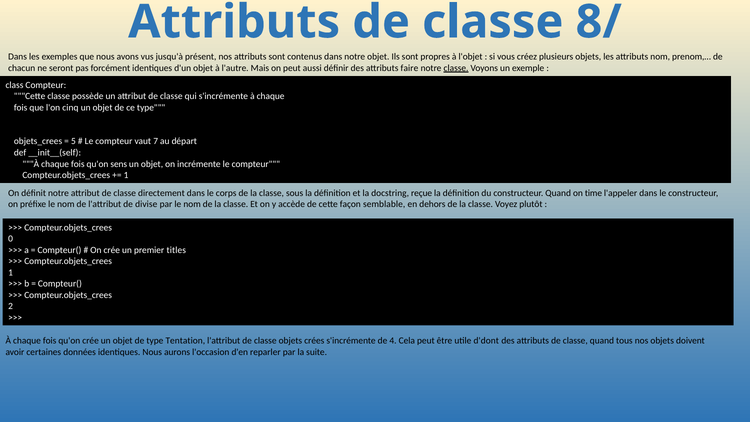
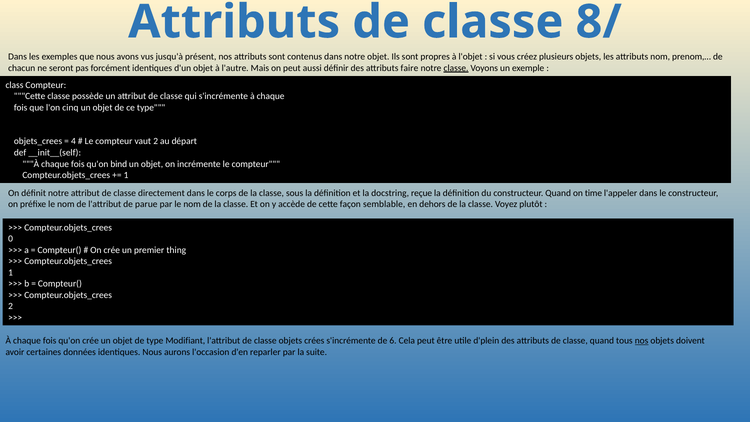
5: 5 -> 4
vaut 7: 7 -> 2
sens: sens -> bind
divise: divise -> parue
titles: titles -> thing
Tentation: Tentation -> Modifiant
4: 4 -> 6
d'dont: d'dont -> d'plein
nos at (642, 341) underline: none -> present
